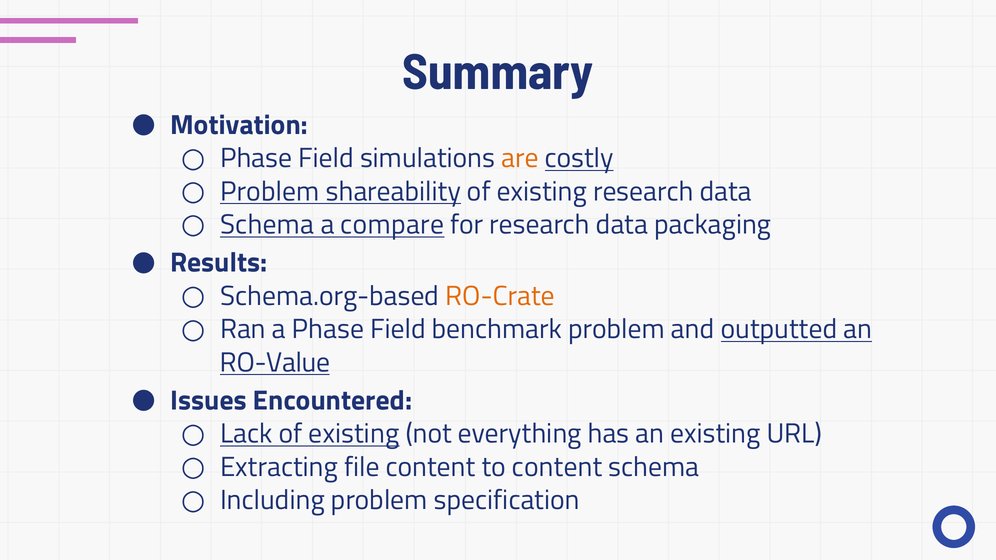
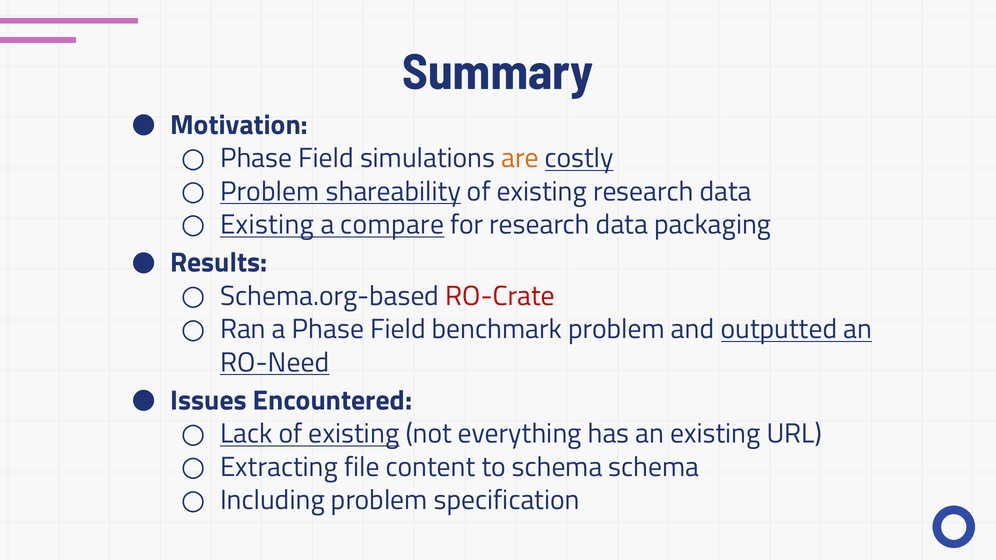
Schema at (267, 225): Schema -> Existing
RO-Crate colour: orange -> red
RO-Value: RO-Value -> RO-Need
to content: content -> schema
